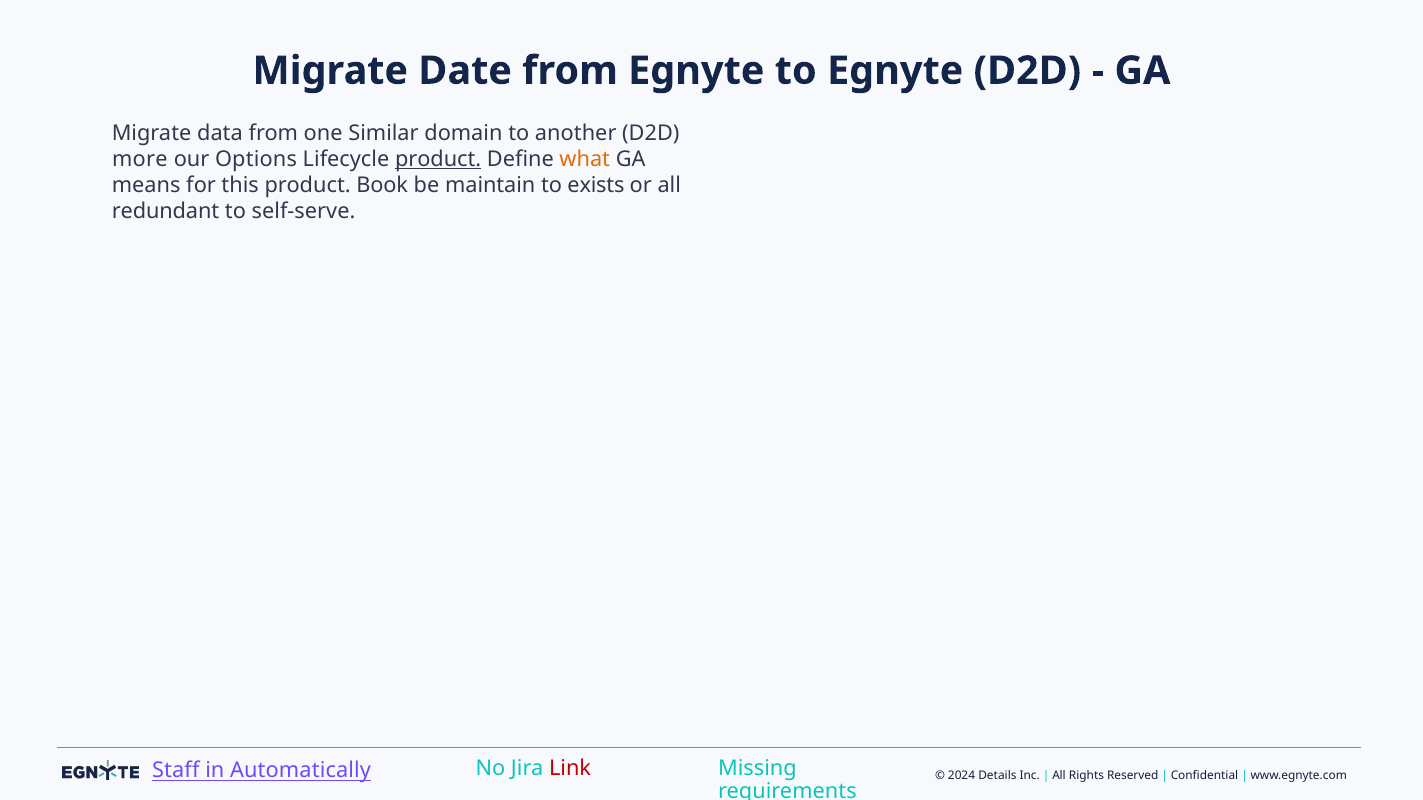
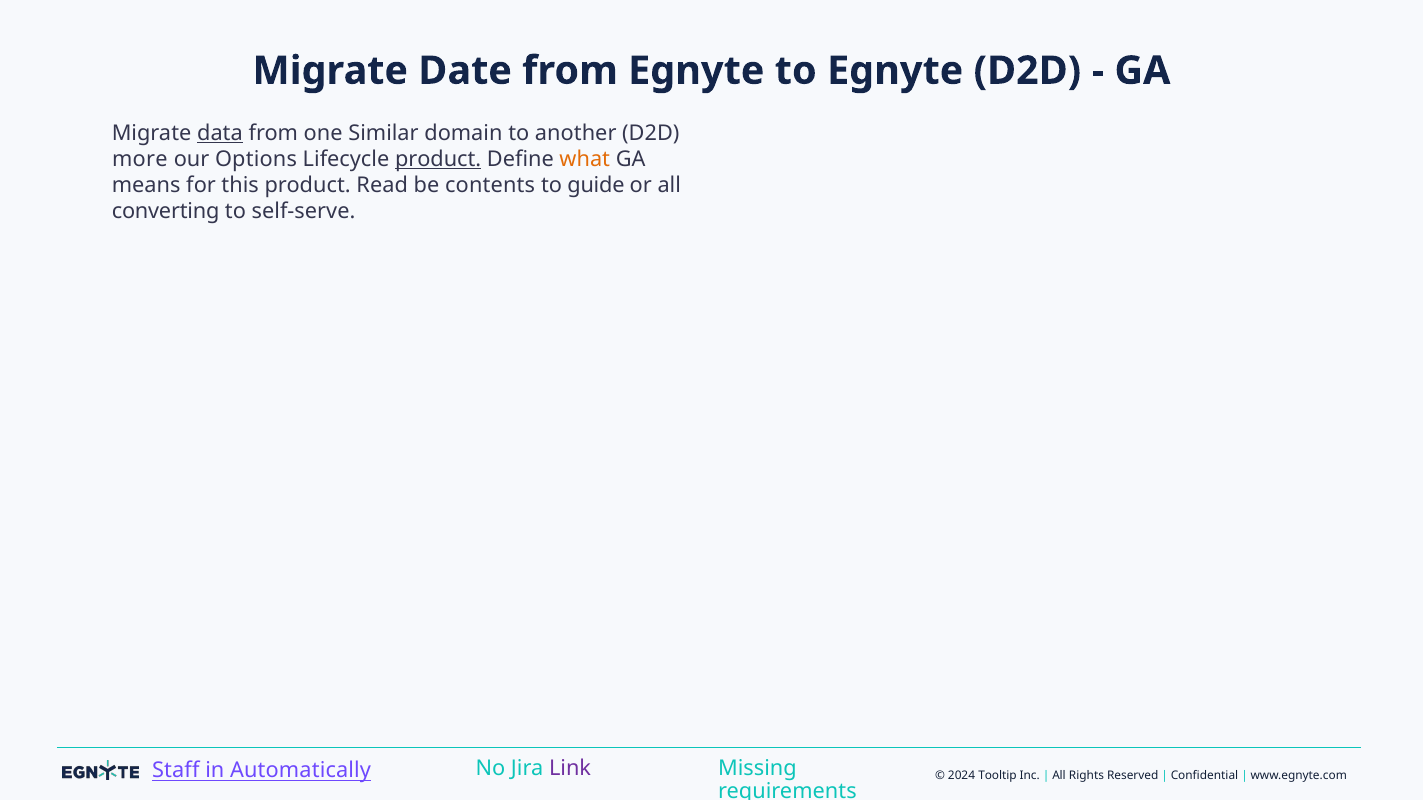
data underline: none -> present
Book: Book -> Read
maintain: maintain -> contents
exists: exists -> guide
redundant: redundant -> converting
Link colour: red -> purple
Details: Details -> Tooltip
